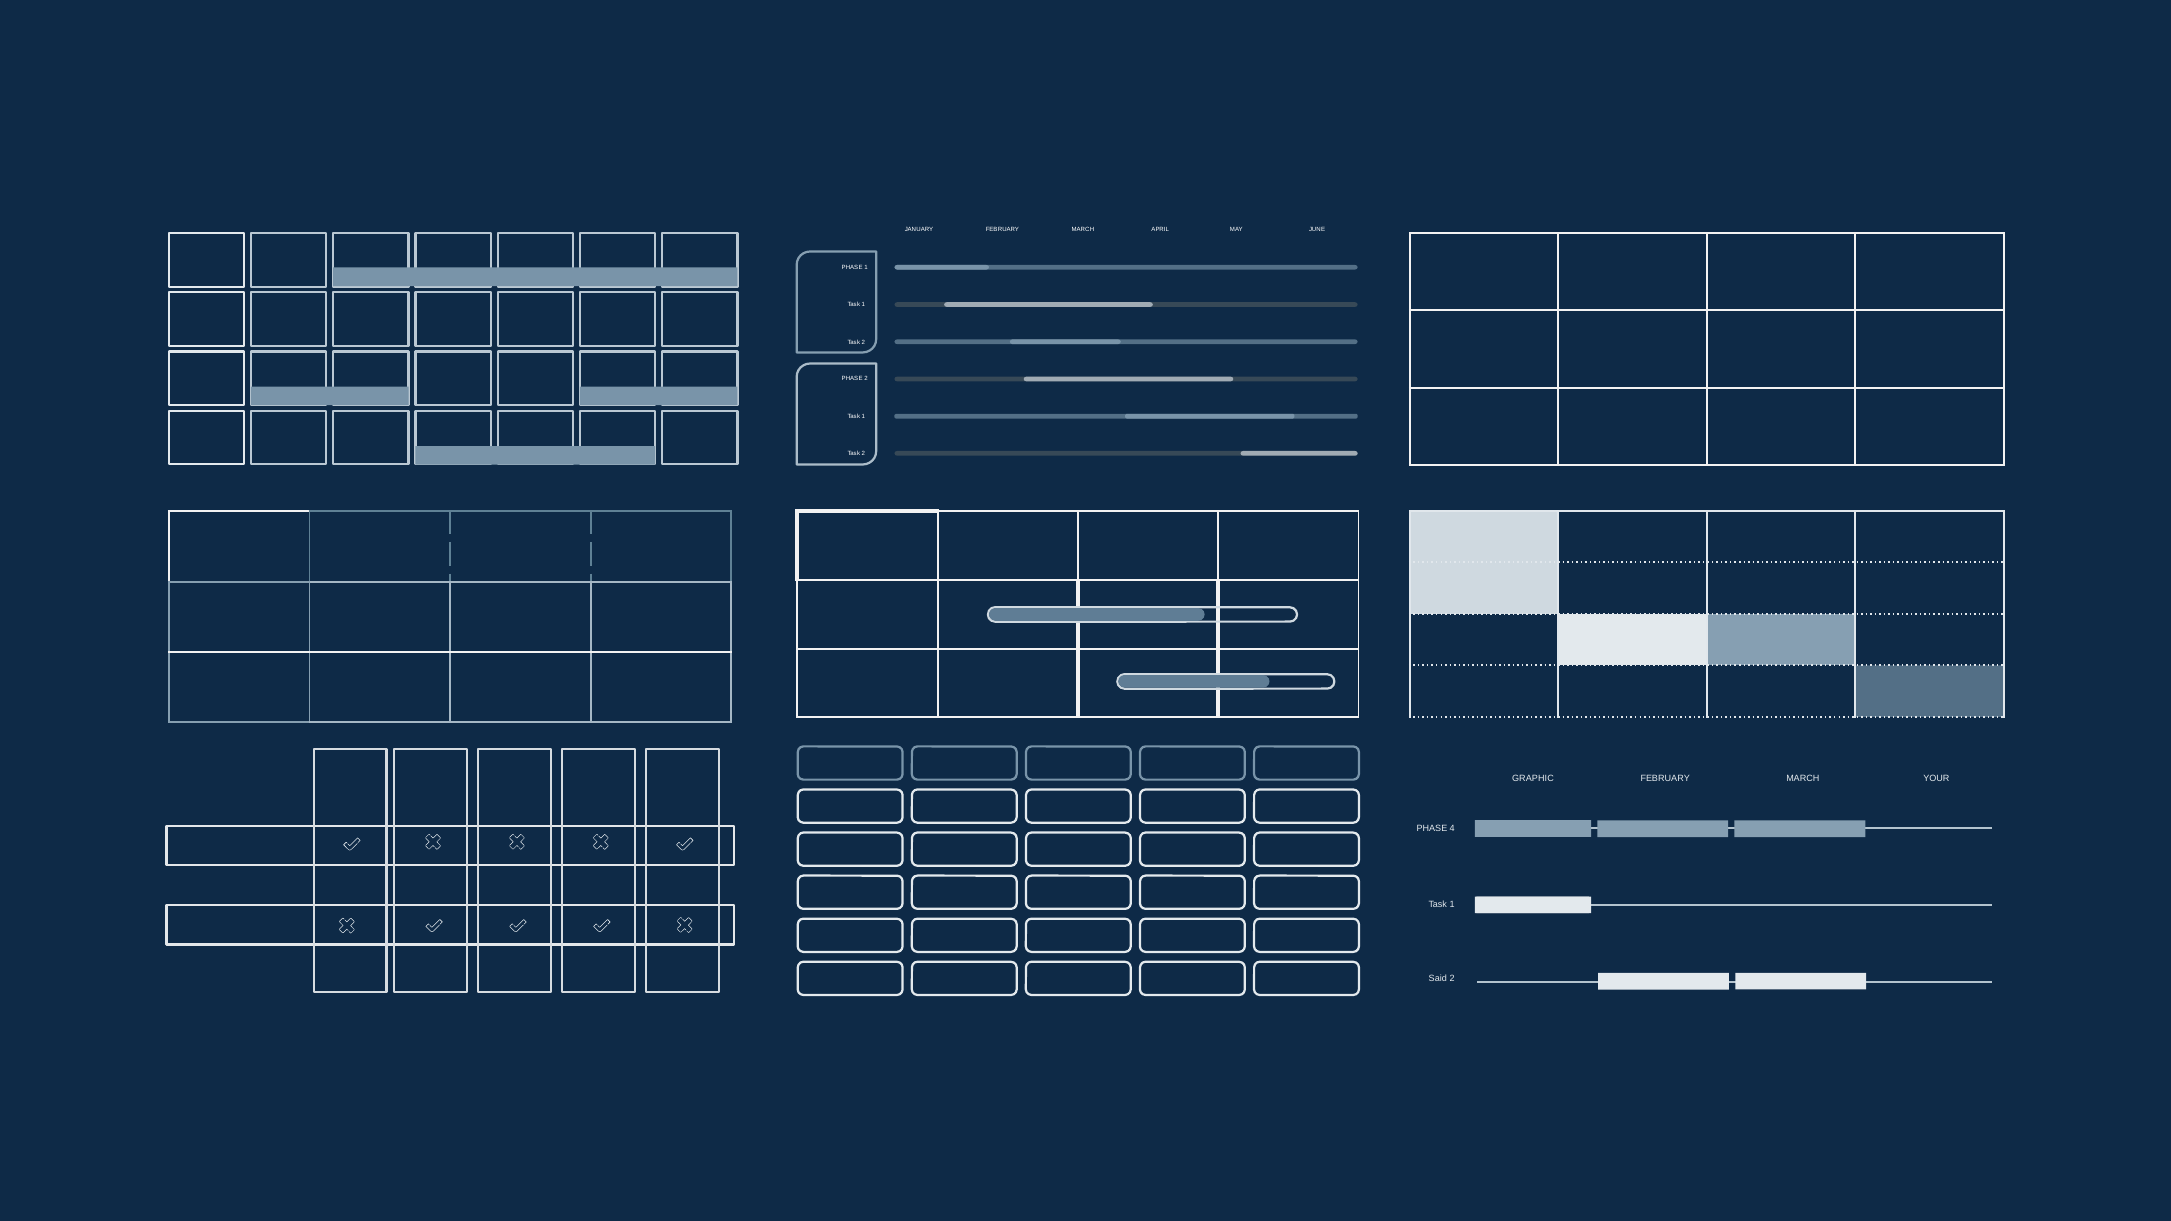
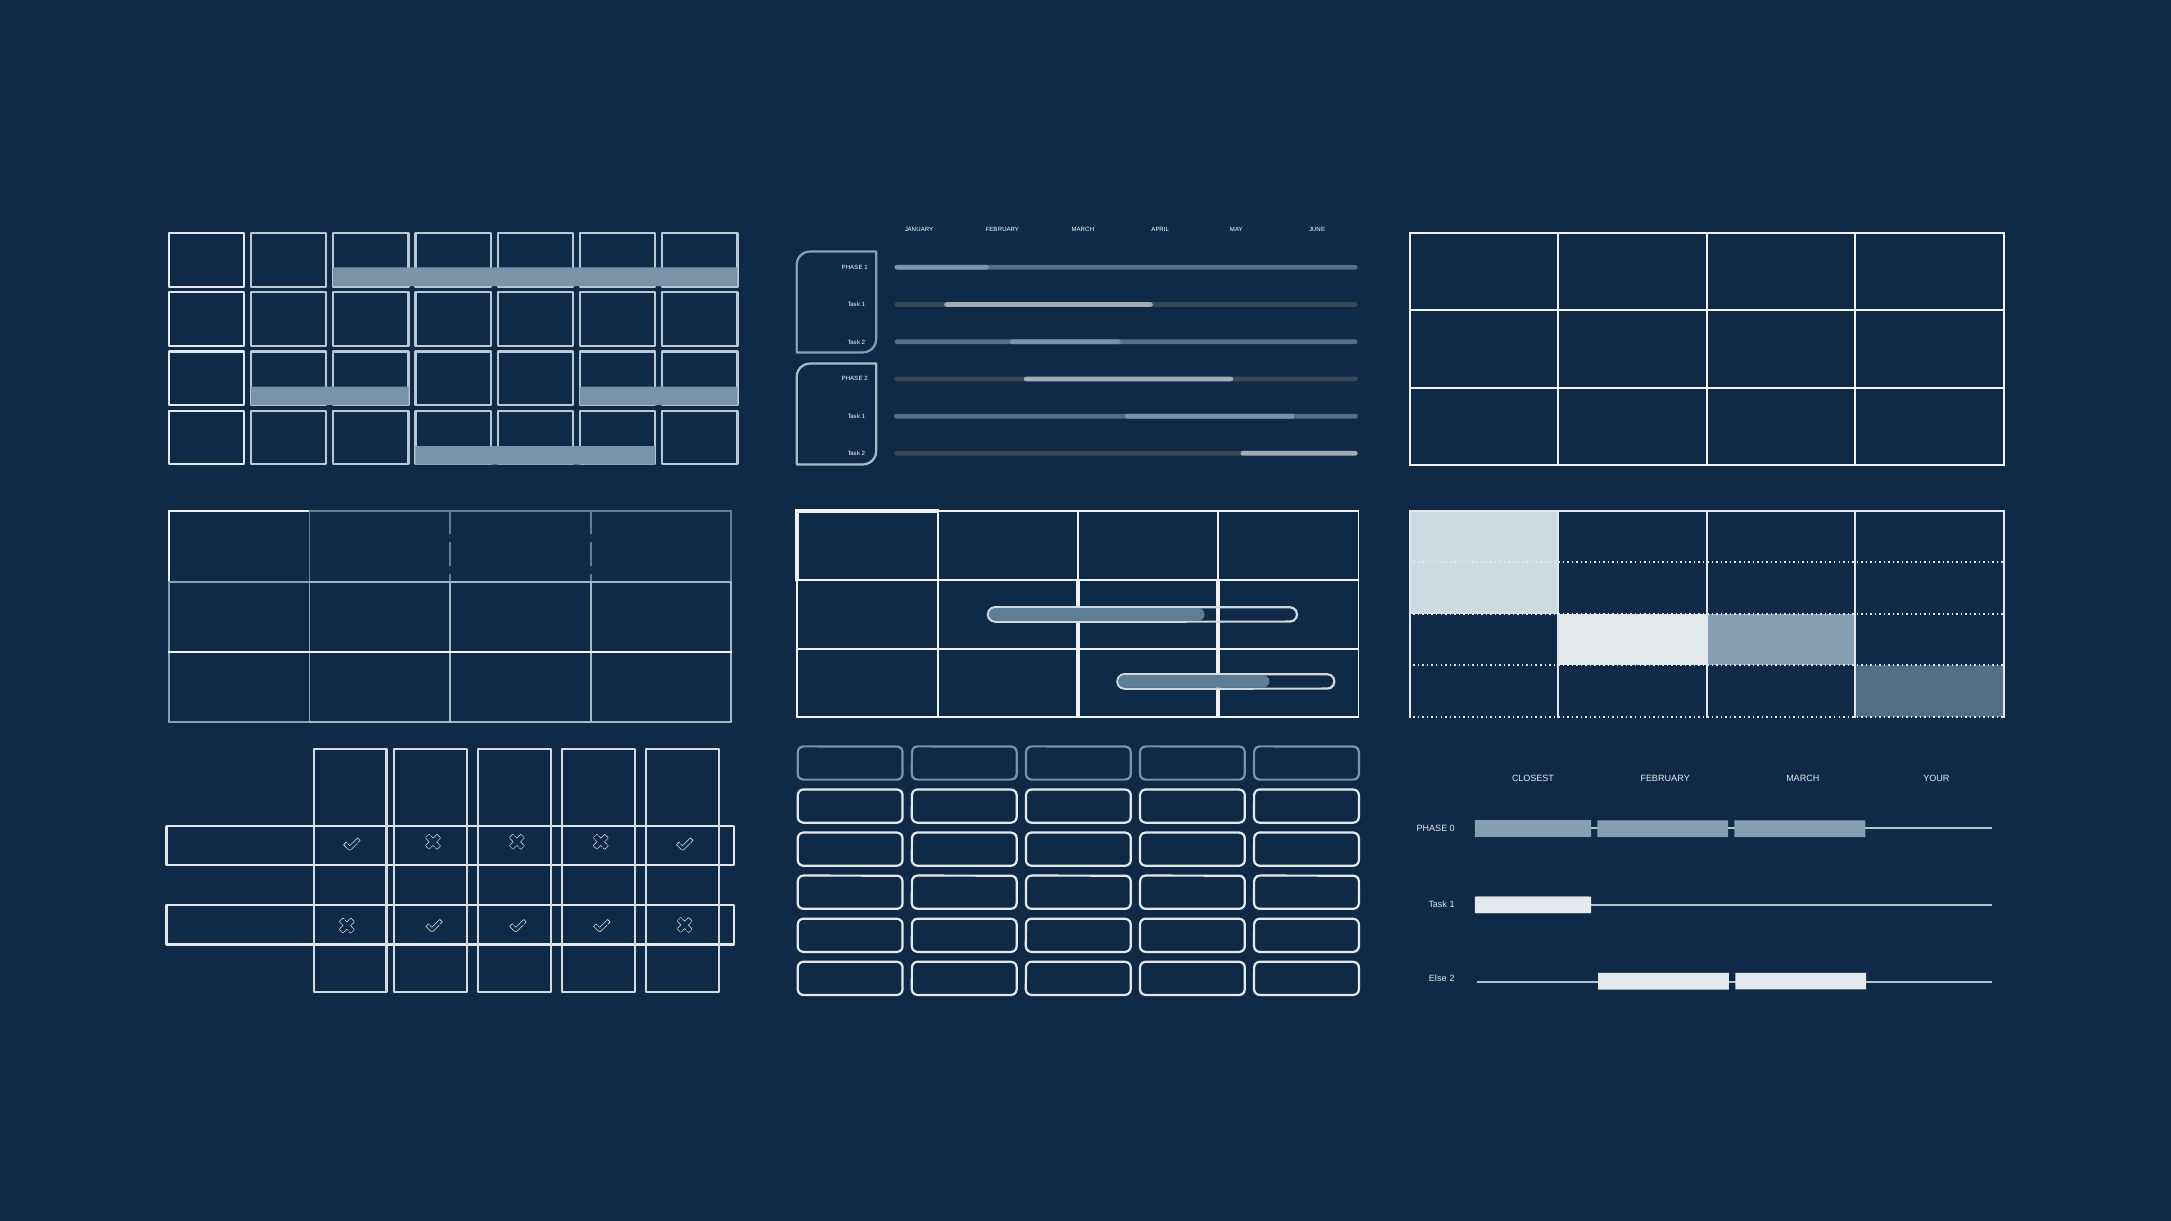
GRAPHIC: GRAPHIC -> CLOSEST
4: 4 -> 0
Said: Said -> Else
